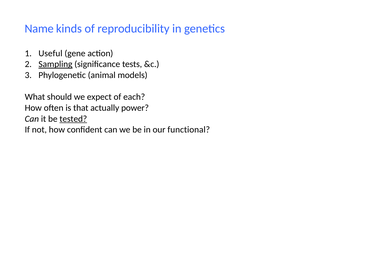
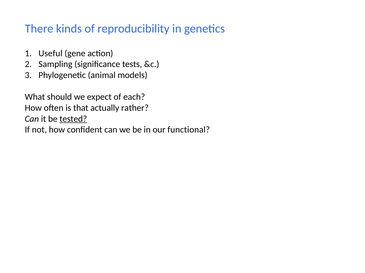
Name: Name -> There
Sampling underline: present -> none
power: power -> rather
